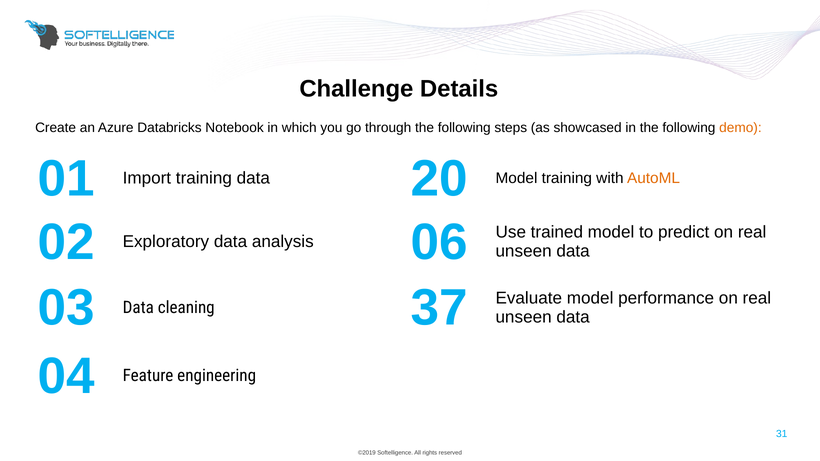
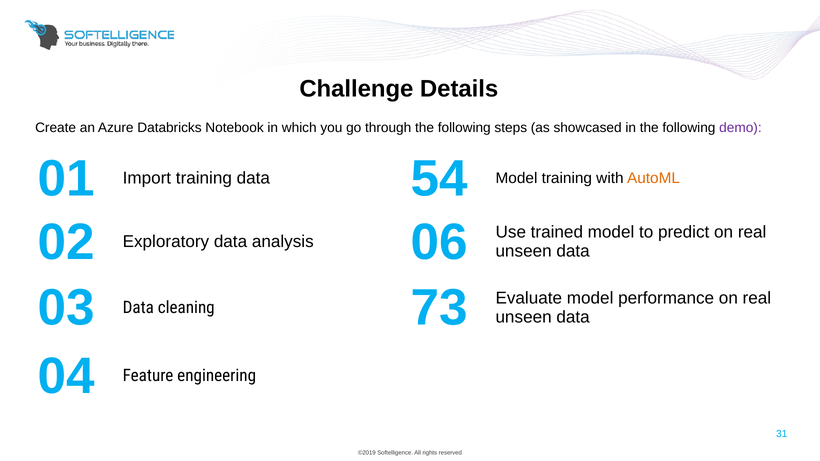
demo colour: orange -> purple
20: 20 -> 54
37: 37 -> 73
